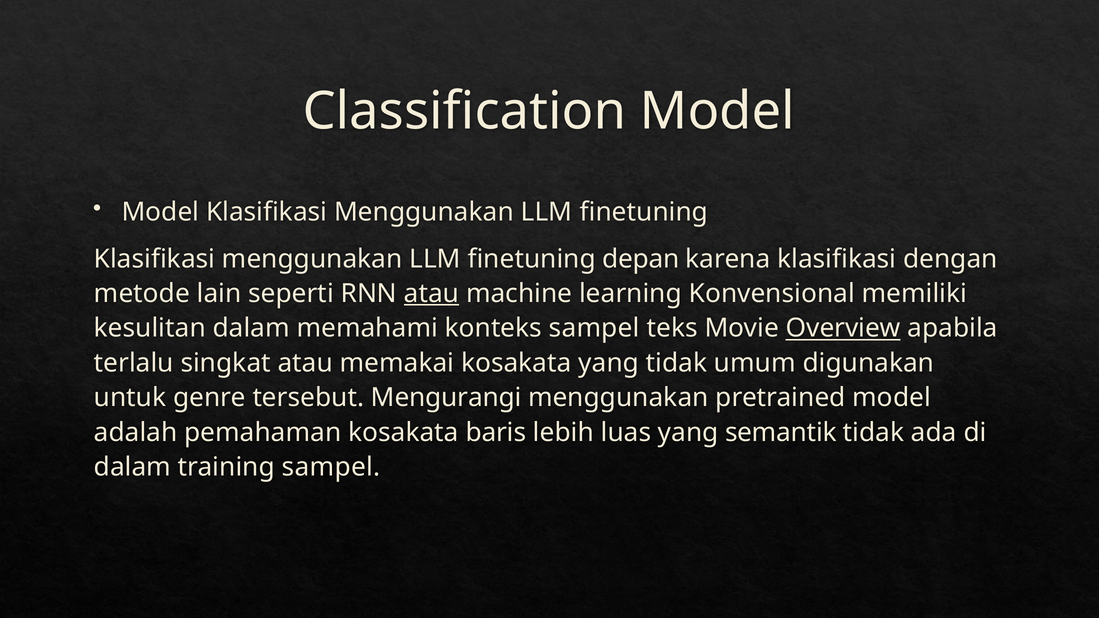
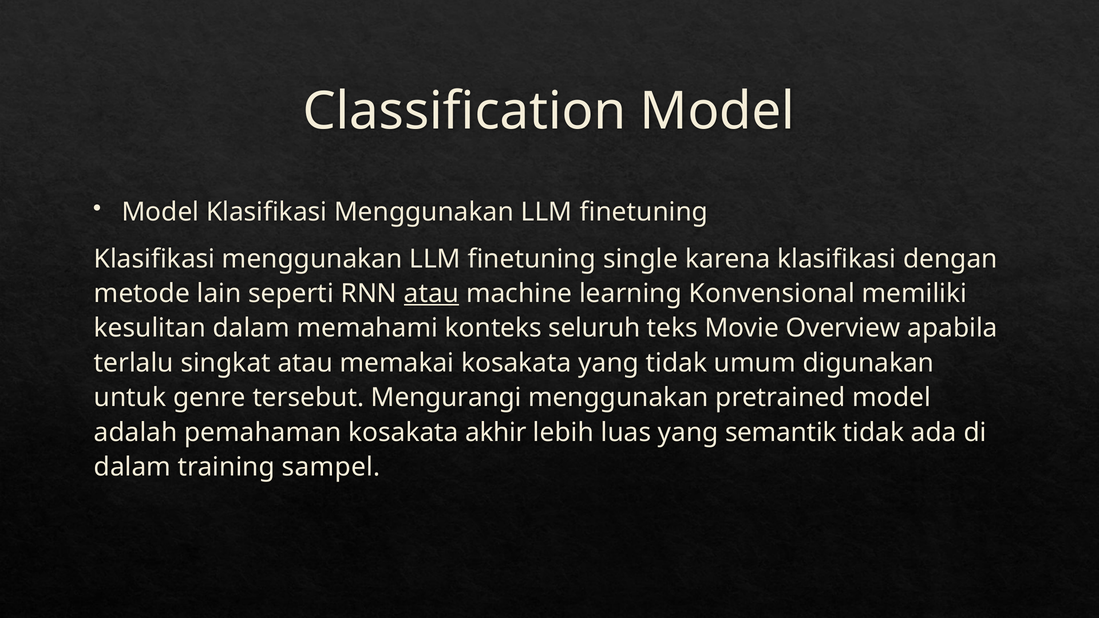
depan: depan -> single
konteks sampel: sampel -> seluruh
Overview underline: present -> none
baris: baris -> akhir
